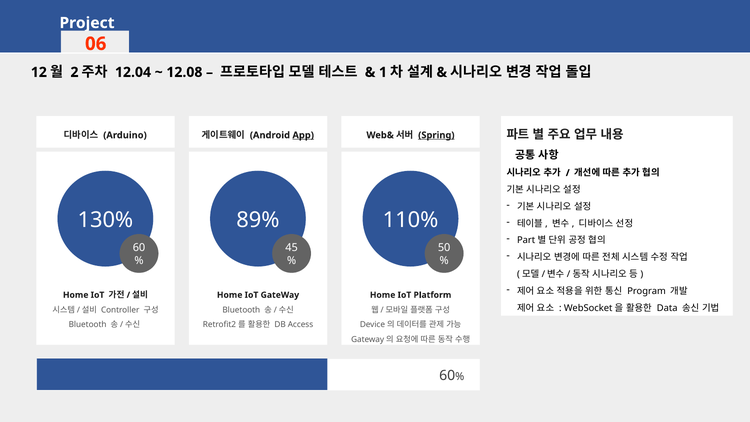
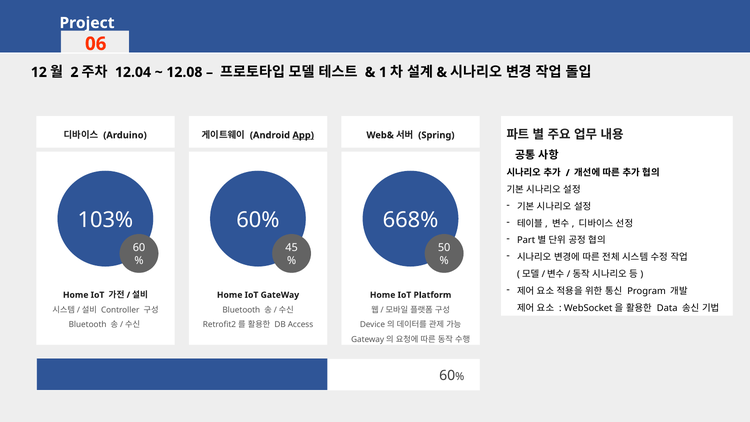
Spring underline: present -> none
130%: 130% -> 103%
89%: 89% -> 60%
110%: 110% -> 668%
